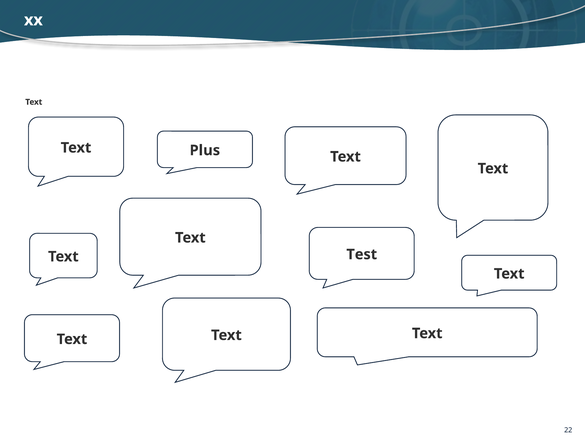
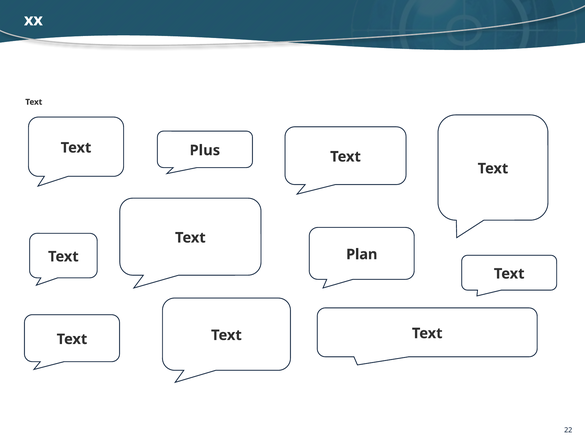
Test: Test -> Plan
